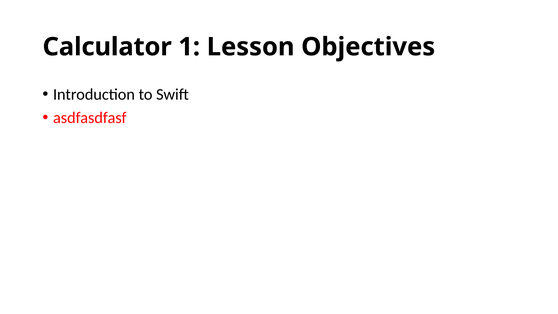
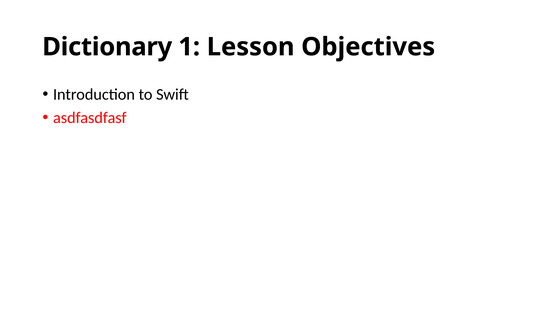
Calculator: Calculator -> Dictionary
